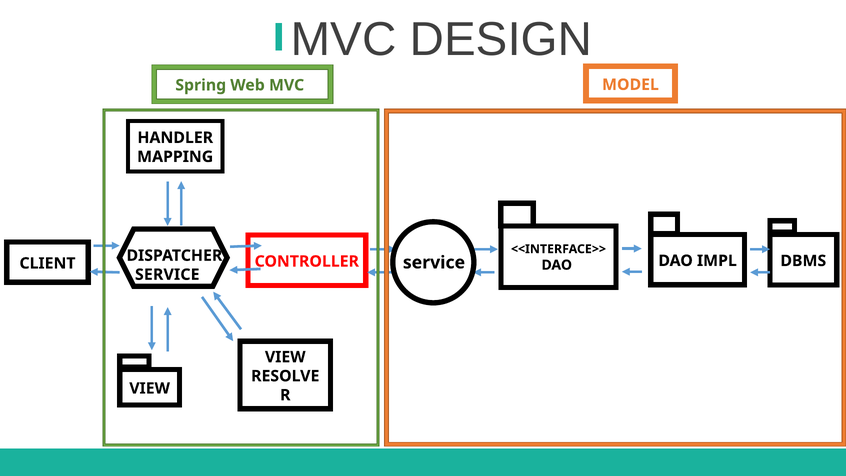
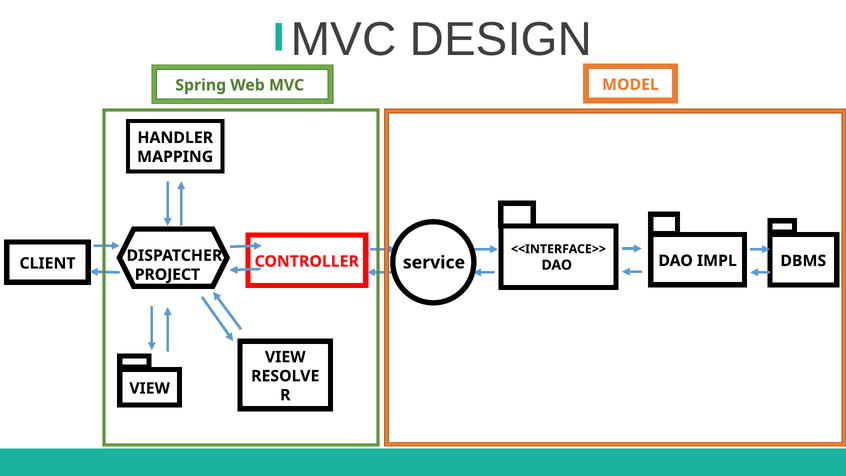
SERVICE at (167, 275): SERVICE -> PROJECT
